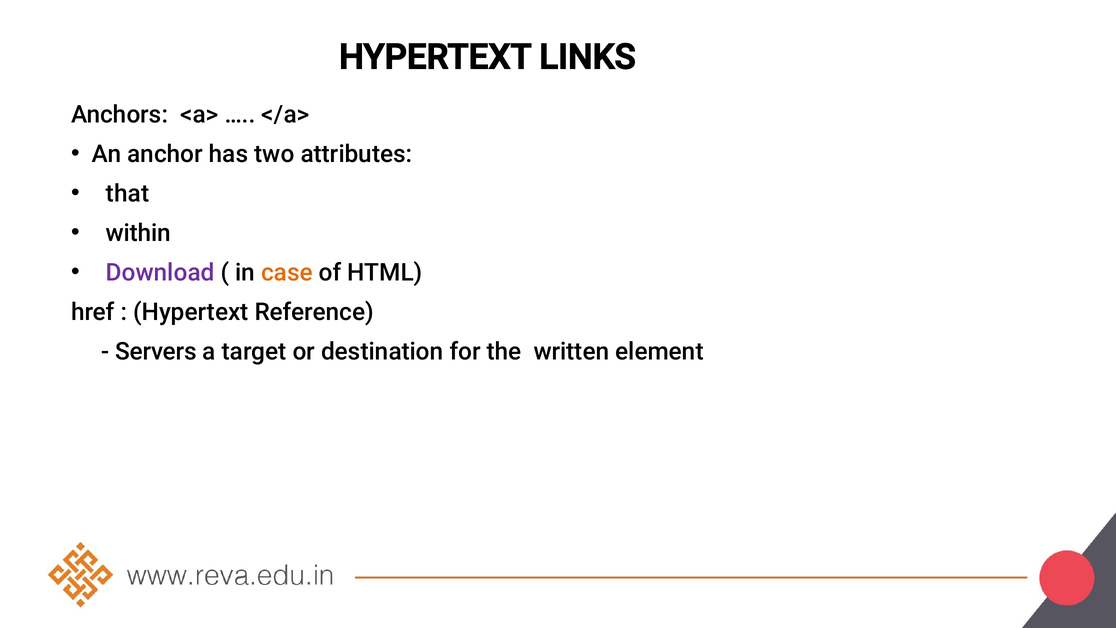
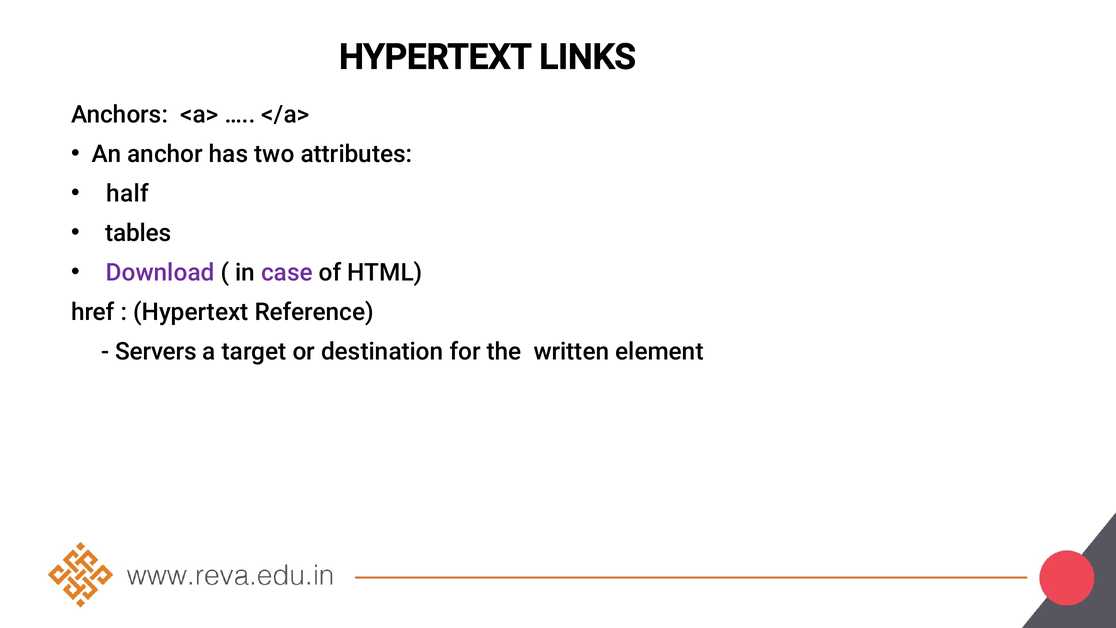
that: that -> half
within: within -> tables
case colour: orange -> purple
